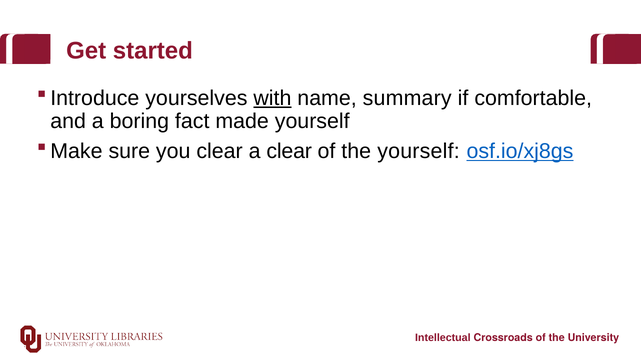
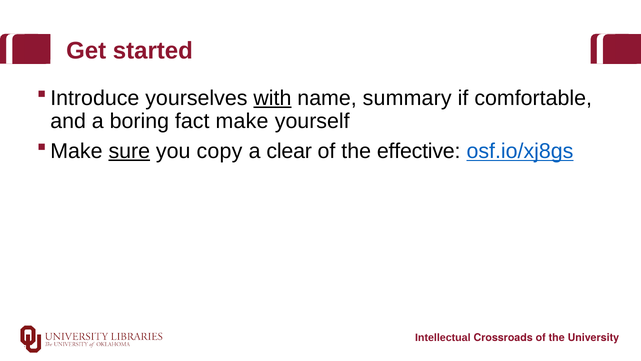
made: made -> make
sure underline: none -> present
you clear: clear -> copy
the yourself: yourself -> effective
